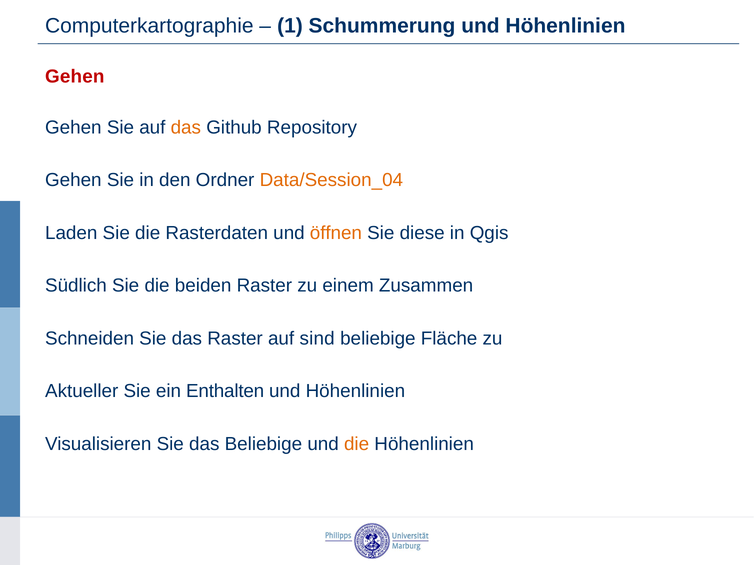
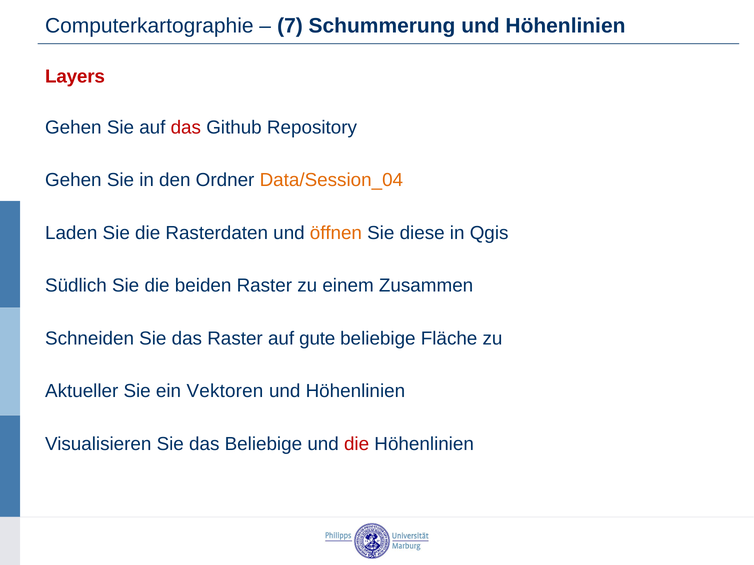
1: 1 -> 7
Gehen at (75, 77): Gehen -> Layers
das at (186, 128) colour: orange -> red
sind: sind -> gute
Enthalten: Enthalten -> Vektoren
die at (357, 444) colour: orange -> red
